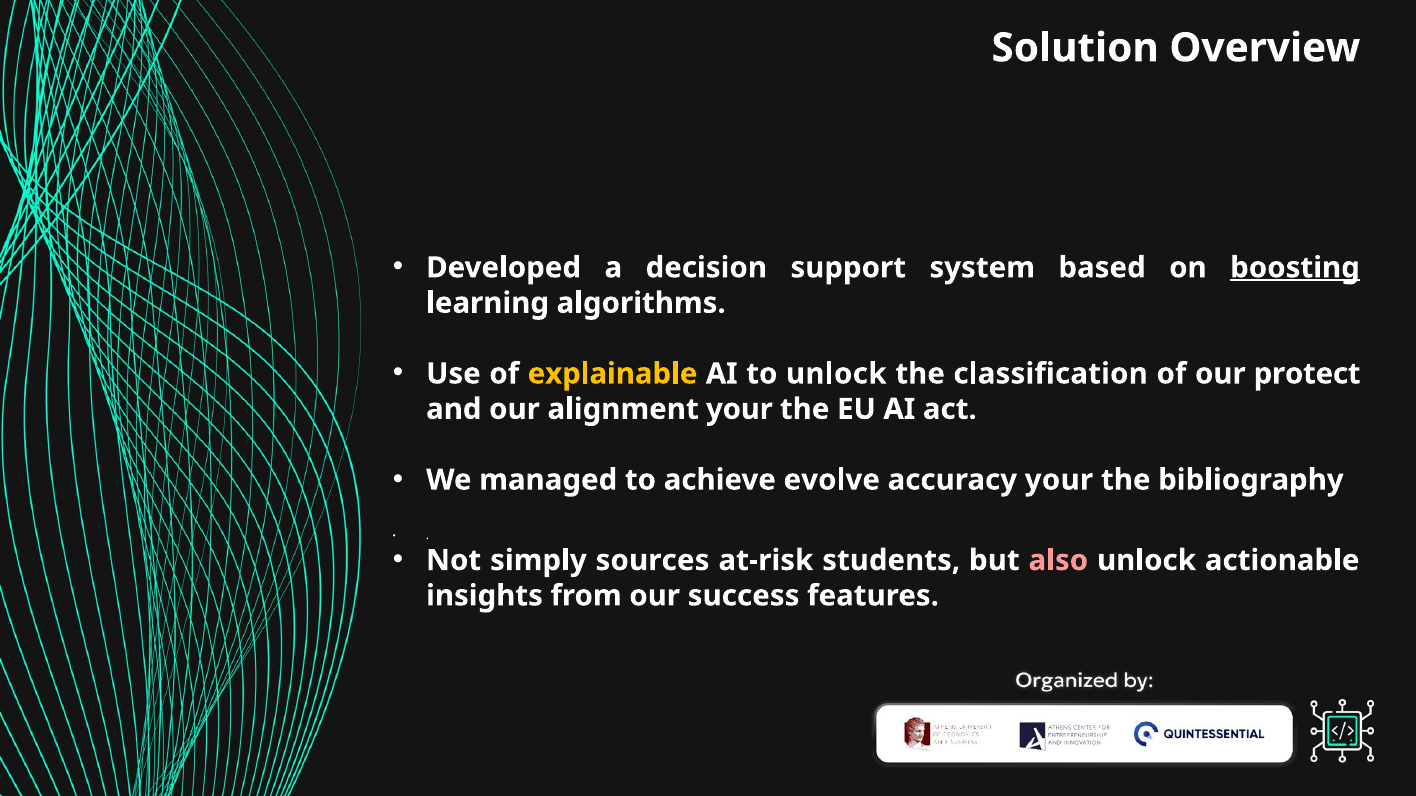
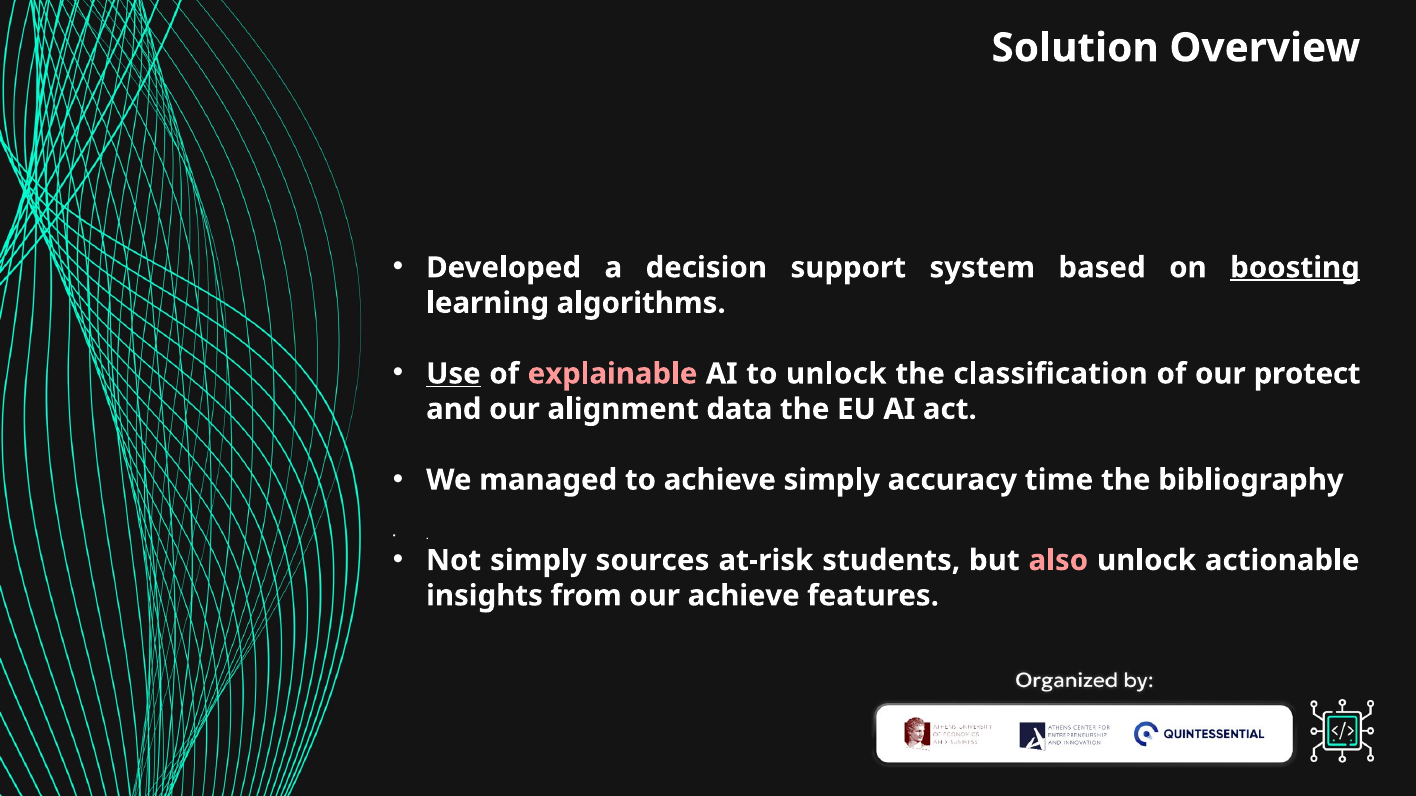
Use underline: none -> present
explainable colour: yellow -> pink
alignment your: your -> data
achieve evolve: evolve -> simply
accuracy your: your -> time
our success: success -> achieve
